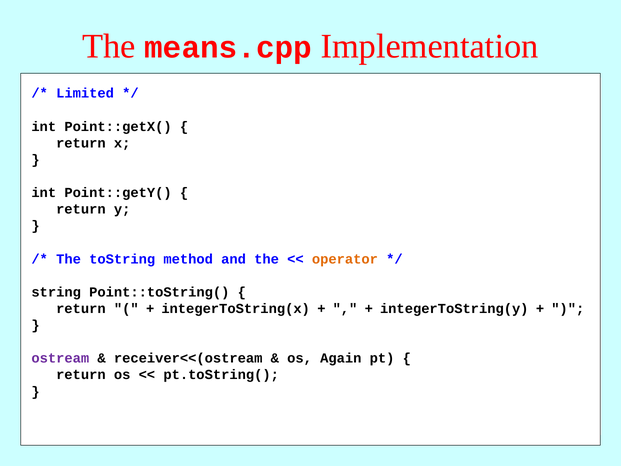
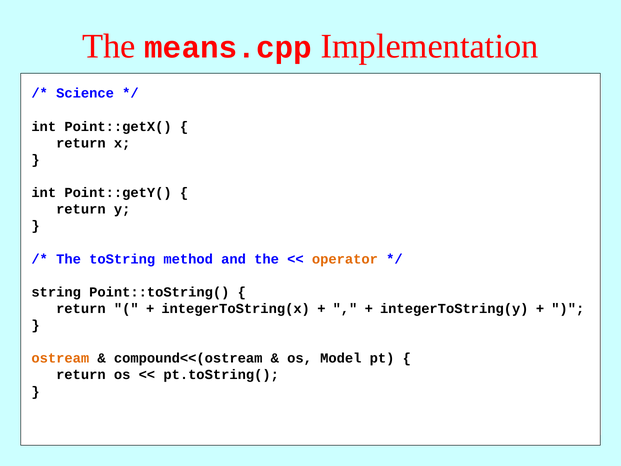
Limited: Limited -> Science
ostream colour: purple -> orange
receiver<<(ostream: receiver<<(ostream -> compound<<(ostream
Again: Again -> Model
